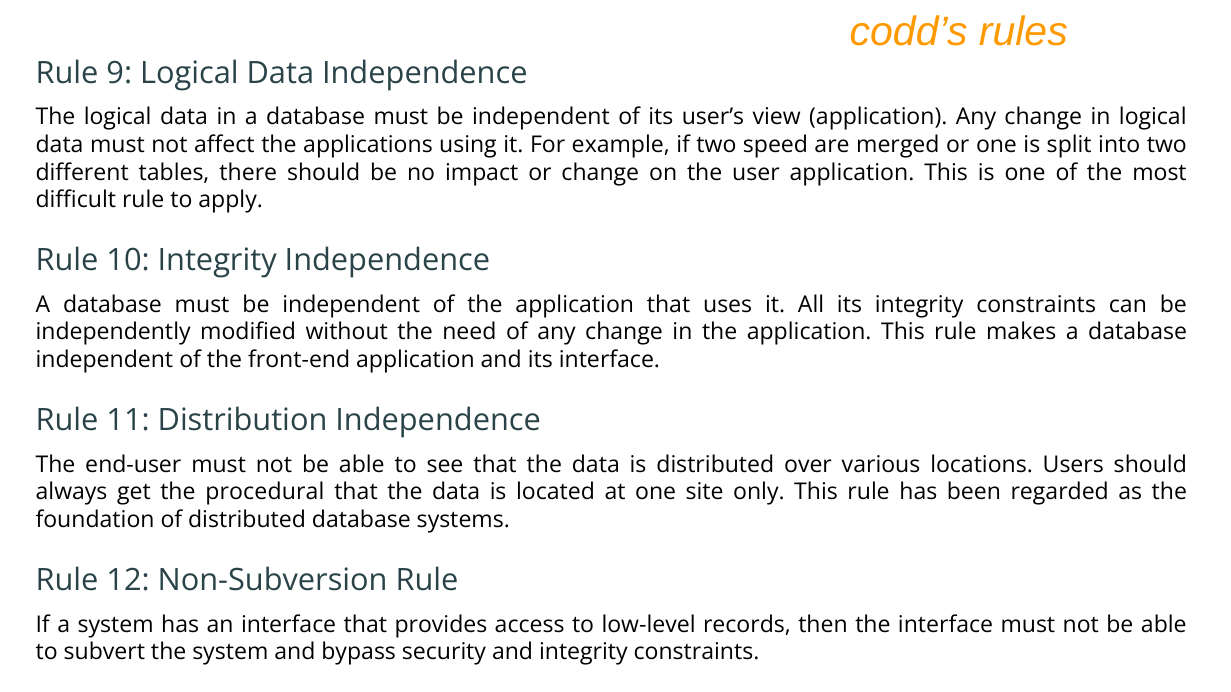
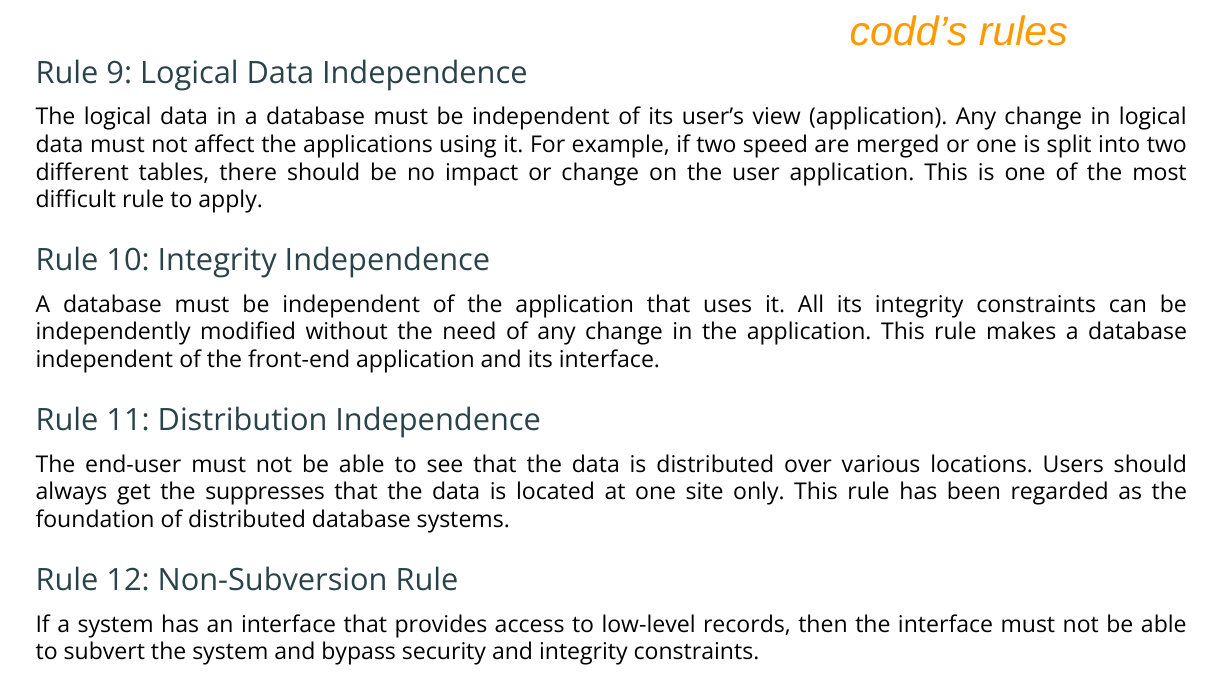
procedural: procedural -> suppresses
